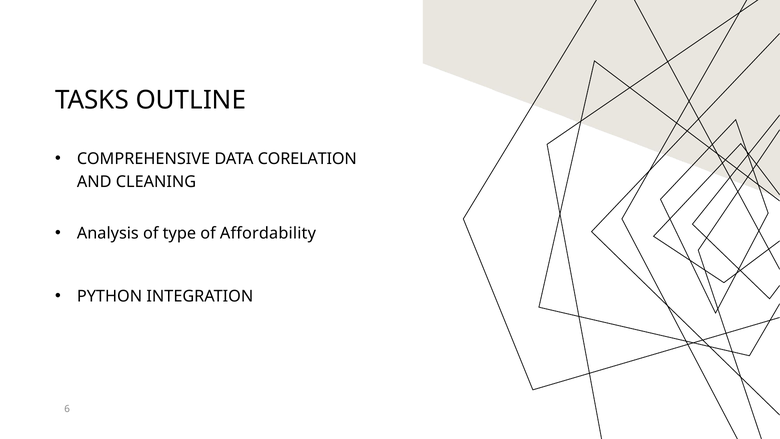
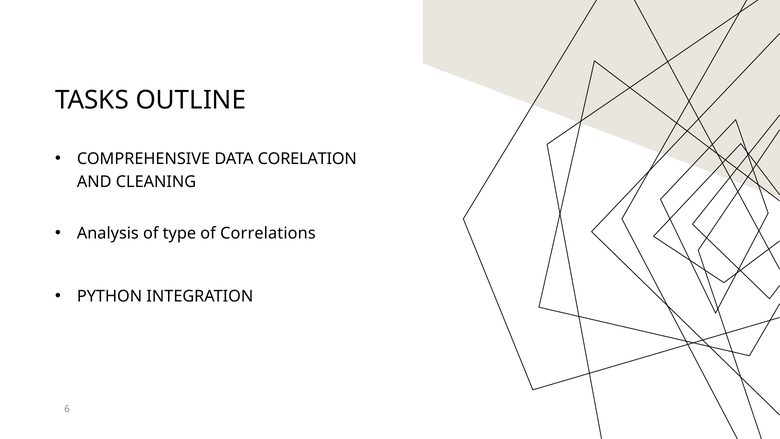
Affordability: Affordability -> Correlations
